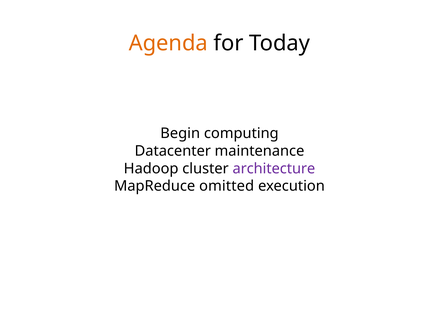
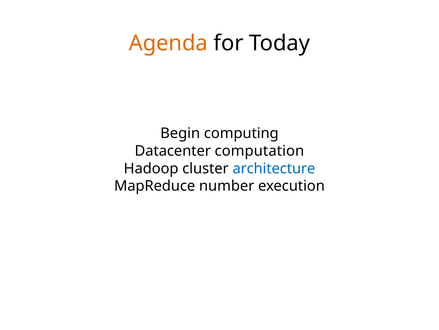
maintenance: maintenance -> computation
architecture colour: purple -> blue
omitted: omitted -> number
